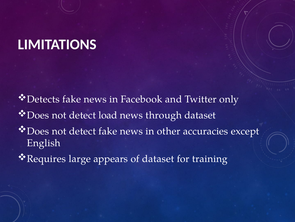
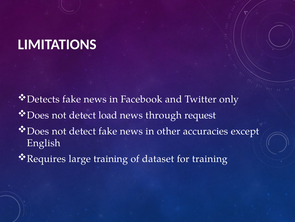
through dataset: dataset -> request
large appears: appears -> training
